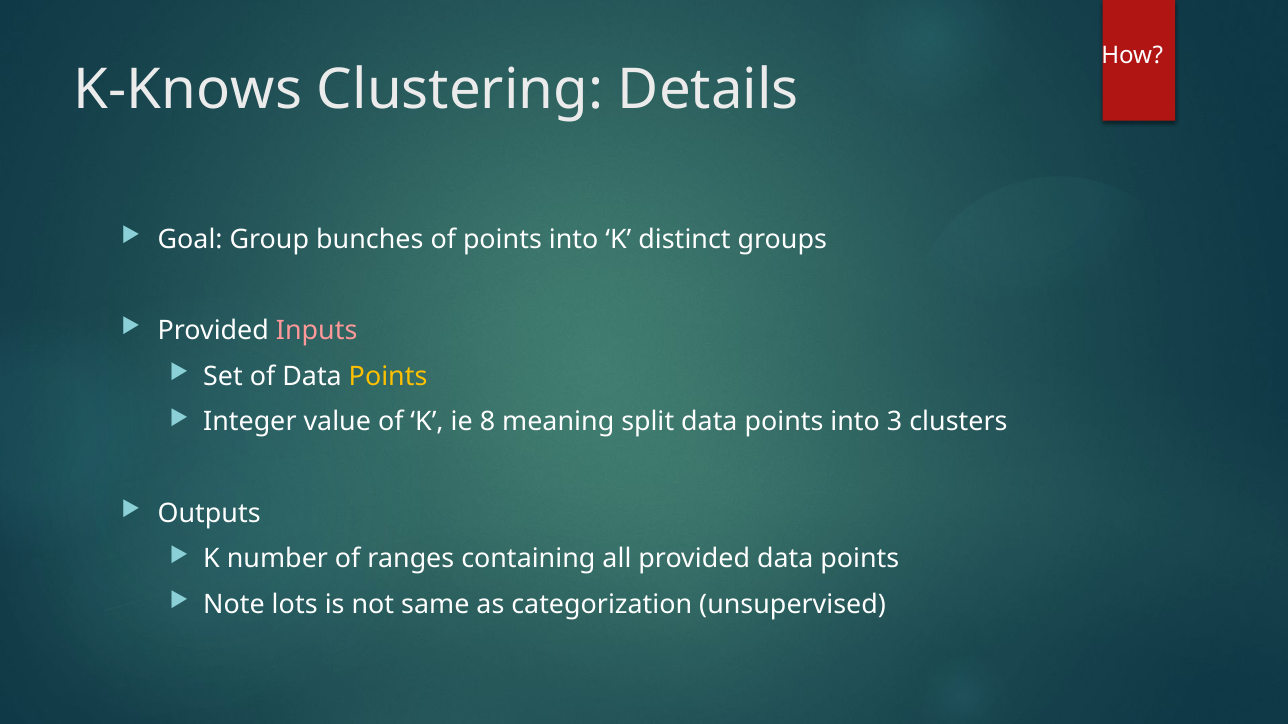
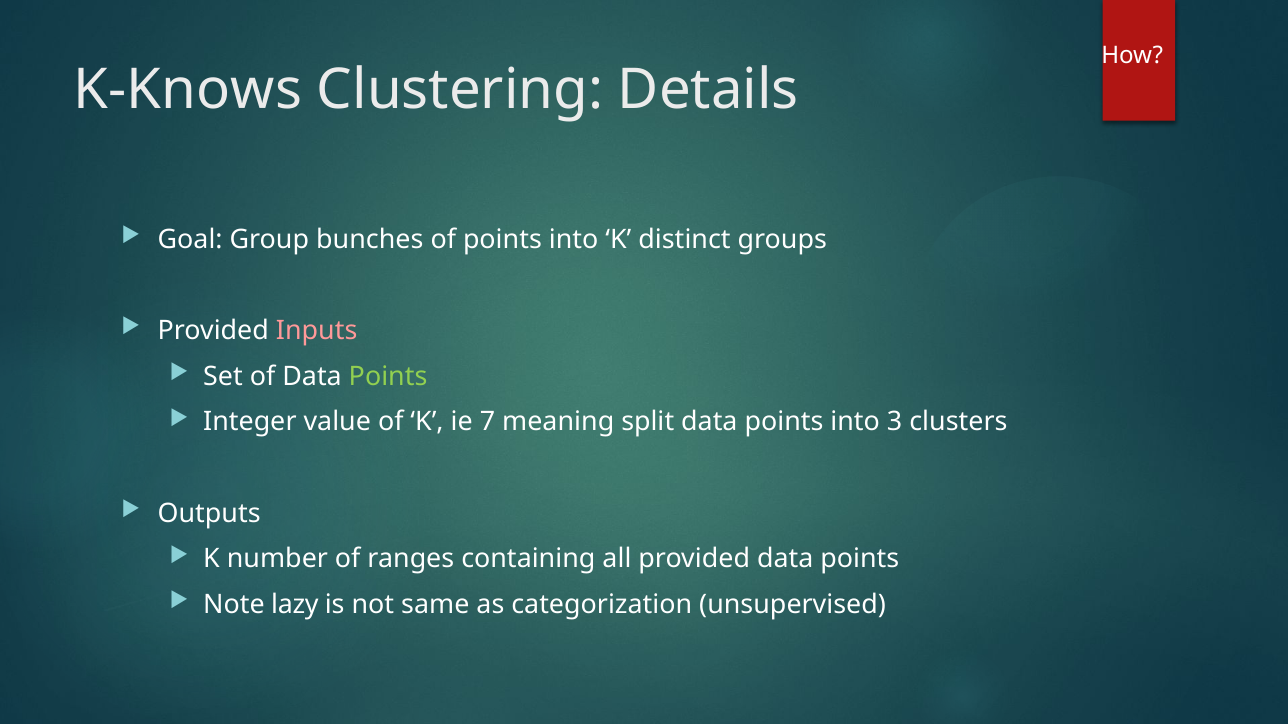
Points at (388, 377) colour: yellow -> light green
8: 8 -> 7
lots: lots -> lazy
